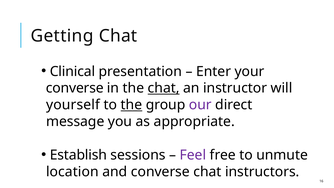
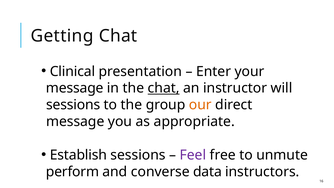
converse at (75, 88): converse -> message
yourself at (73, 105): yourself -> sessions
the at (131, 105) underline: present -> none
our colour: purple -> orange
location: location -> perform
converse chat: chat -> data
